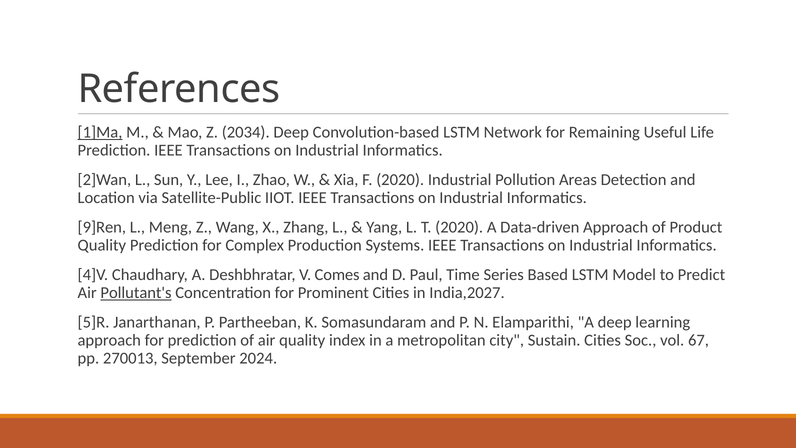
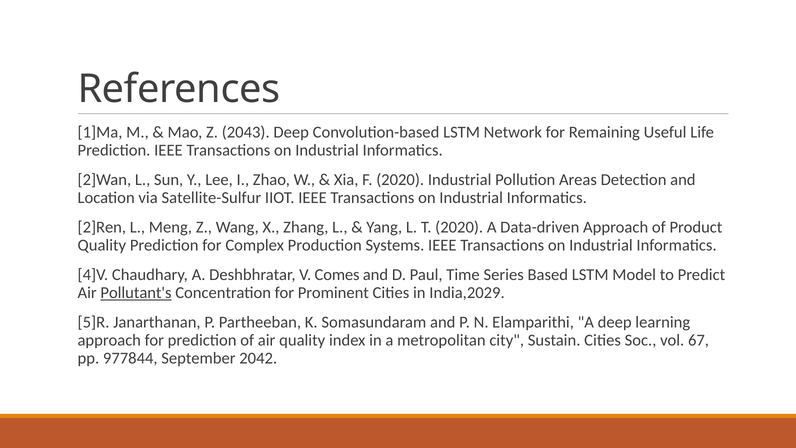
1]Ma underline: present -> none
2034: 2034 -> 2043
Satellite-Public: Satellite-Public -> Satellite-Sulfur
9]Ren: 9]Ren -> 2]Ren
India,2027: India,2027 -> India,2029
270013: 270013 -> 977844
2024: 2024 -> 2042
